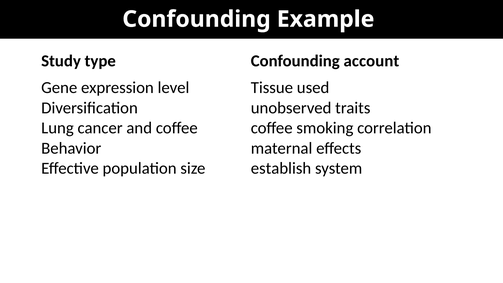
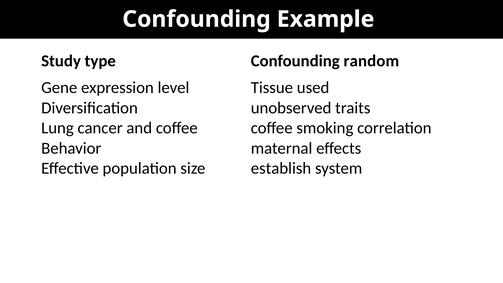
account: account -> random
